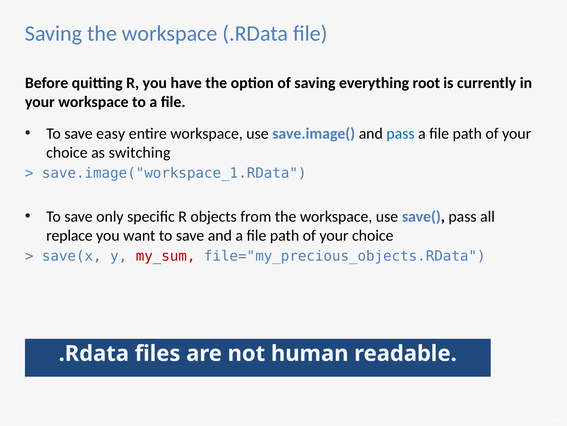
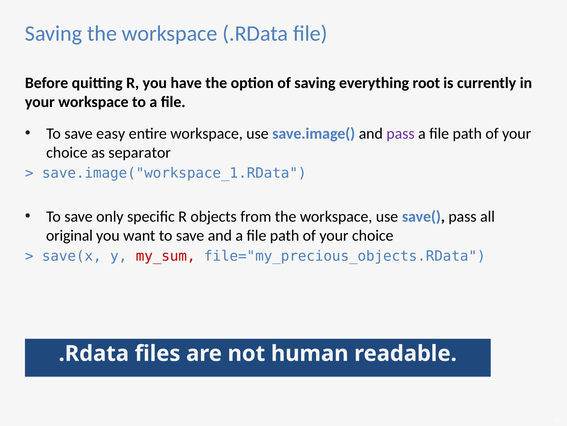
pass at (401, 133) colour: blue -> purple
switching: switching -> separator
replace: replace -> original
